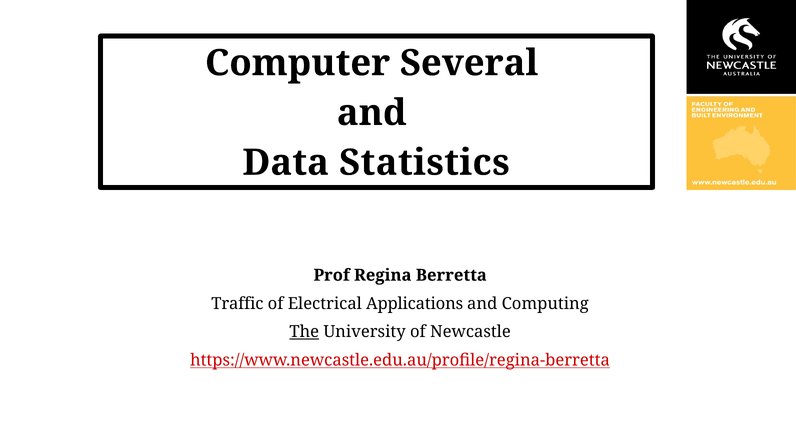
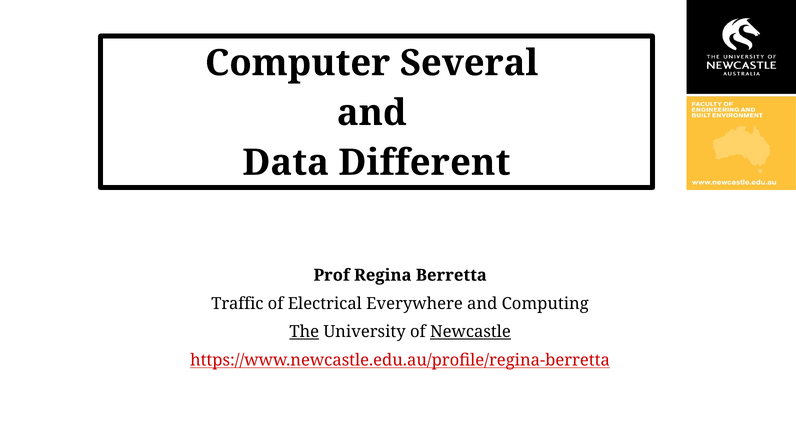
Statistics: Statistics -> Different
Applications: Applications -> Everywhere
Newcastle underline: none -> present
